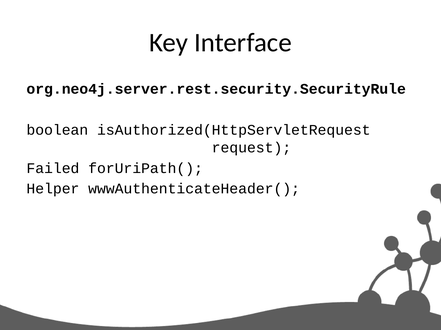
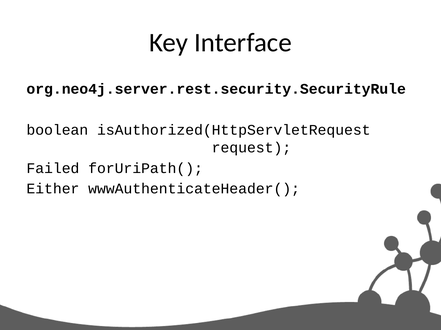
Helper: Helper -> Either
